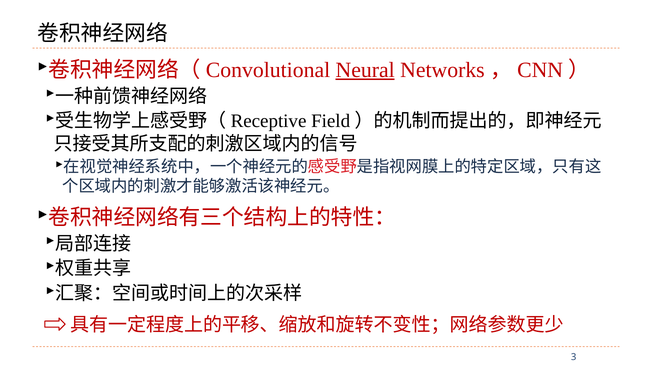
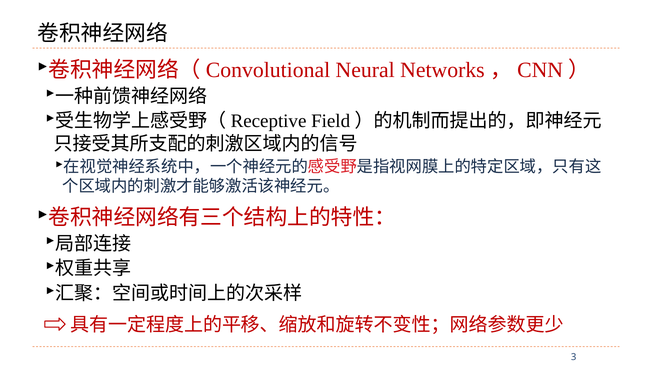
Neural underline: present -> none
